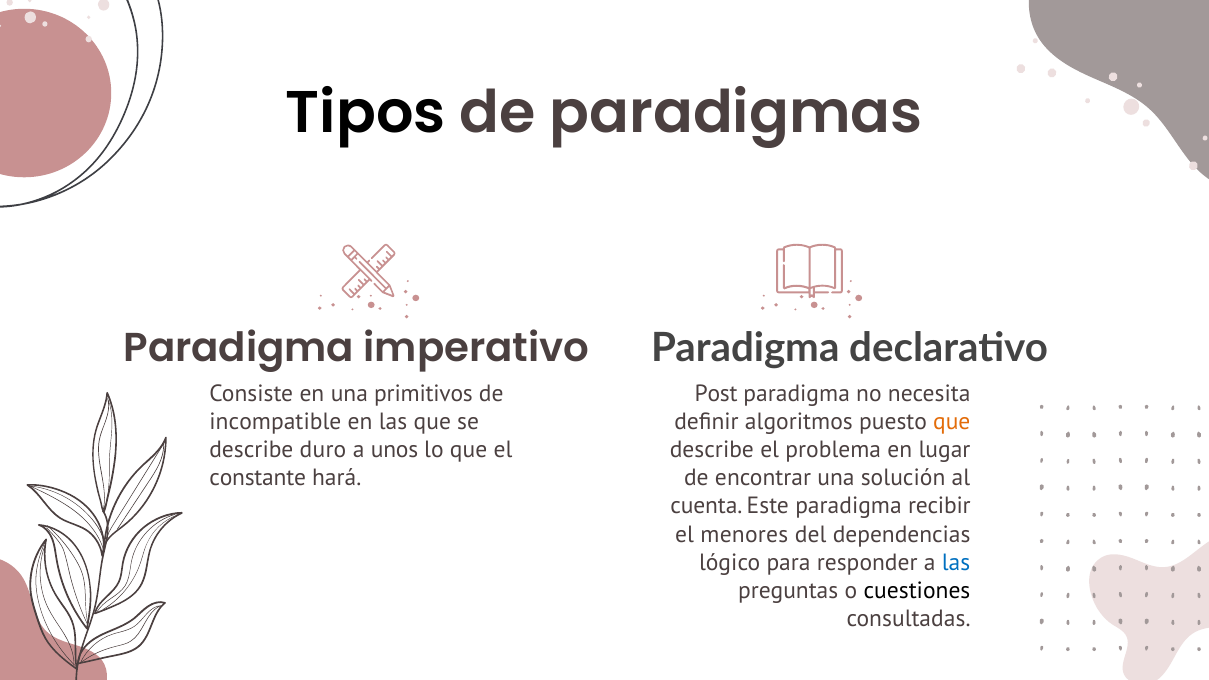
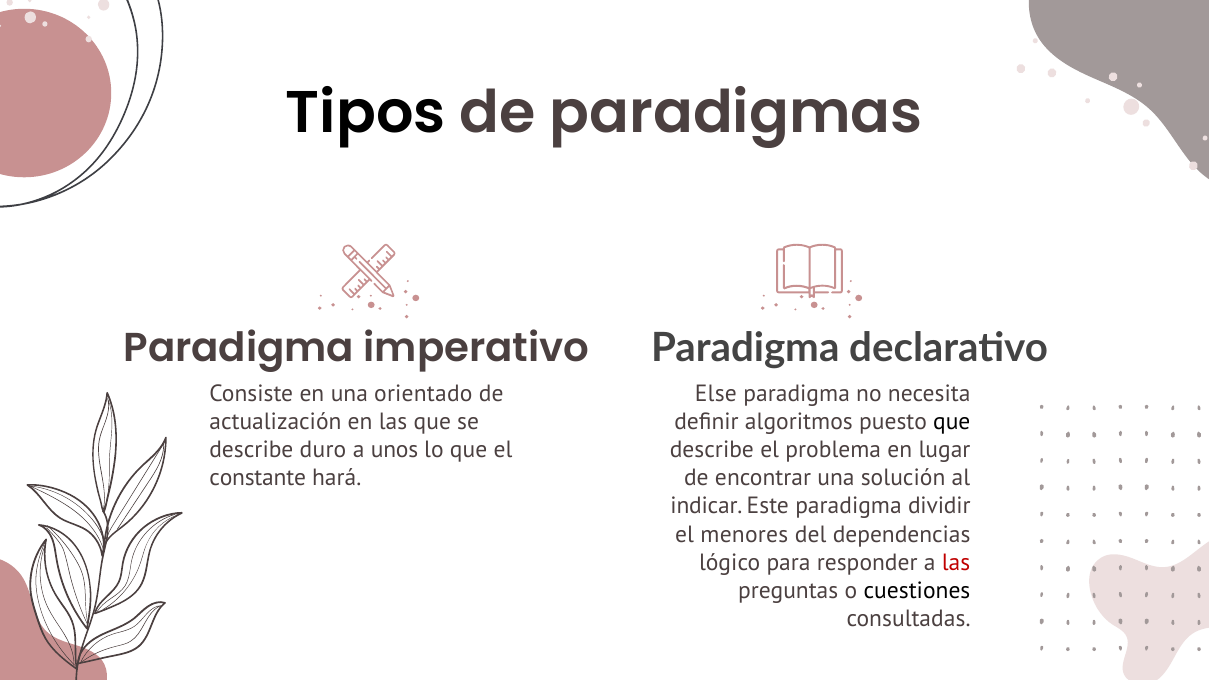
primitivos: primitivos -> orientado
Post: Post -> Else
incompatible: incompatible -> actualización
que at (952, 422) colour: orange -> black
cuenta: cuenta -> indicar
recibir: recibir -> dividir
las at (956, 563) colour: blue -> red
